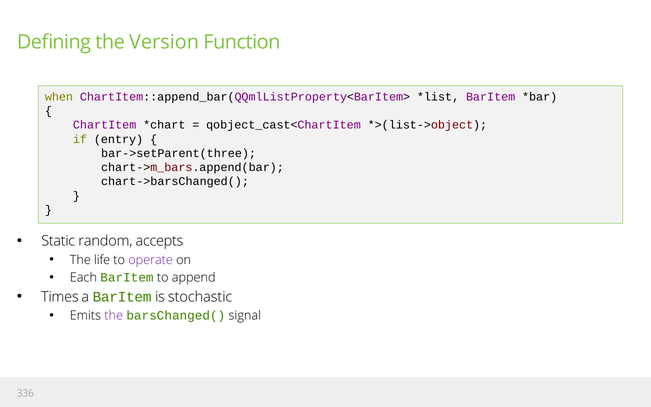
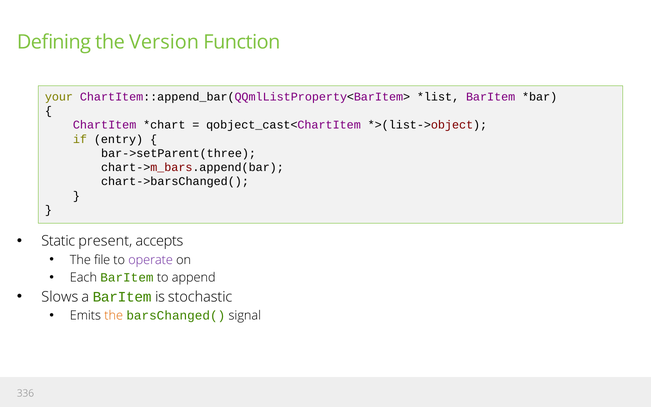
when: when -> your
random: random -> present
life: life -> file
Times: Times -> Slows
the at (114, 316) colour: purple -> orange
